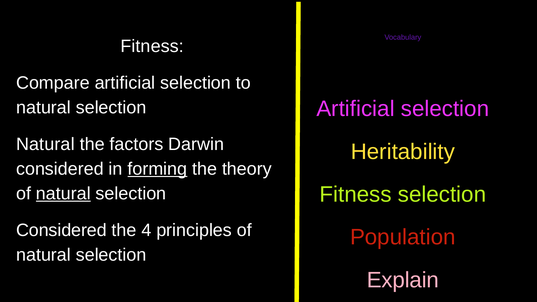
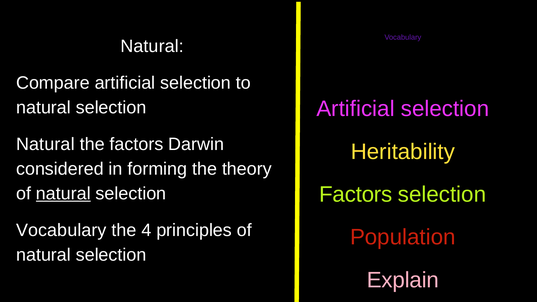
Fitness at (152, 46): Fitness -> Natural
forming underline: present -> none
Fitness at (356, 195): Fitness -> Factors
Considered at (61, 230): Considered -> Vocabulary
